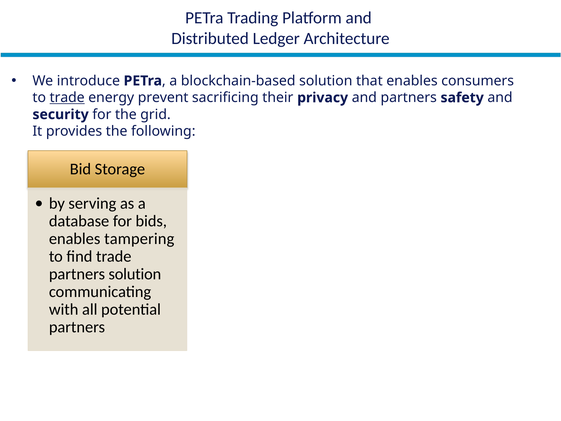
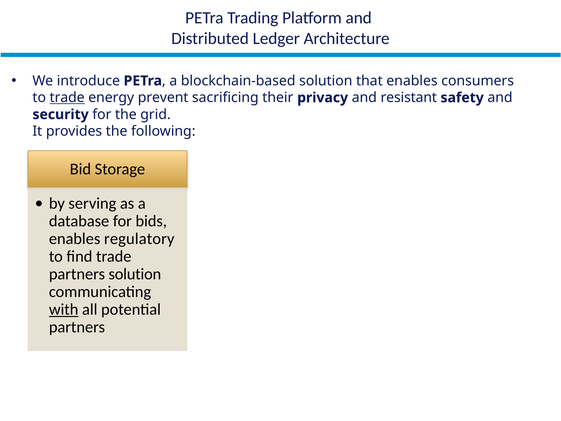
and partners: partners -> resistant
tampering: tampering -> regulatory
with underline: none -> present
